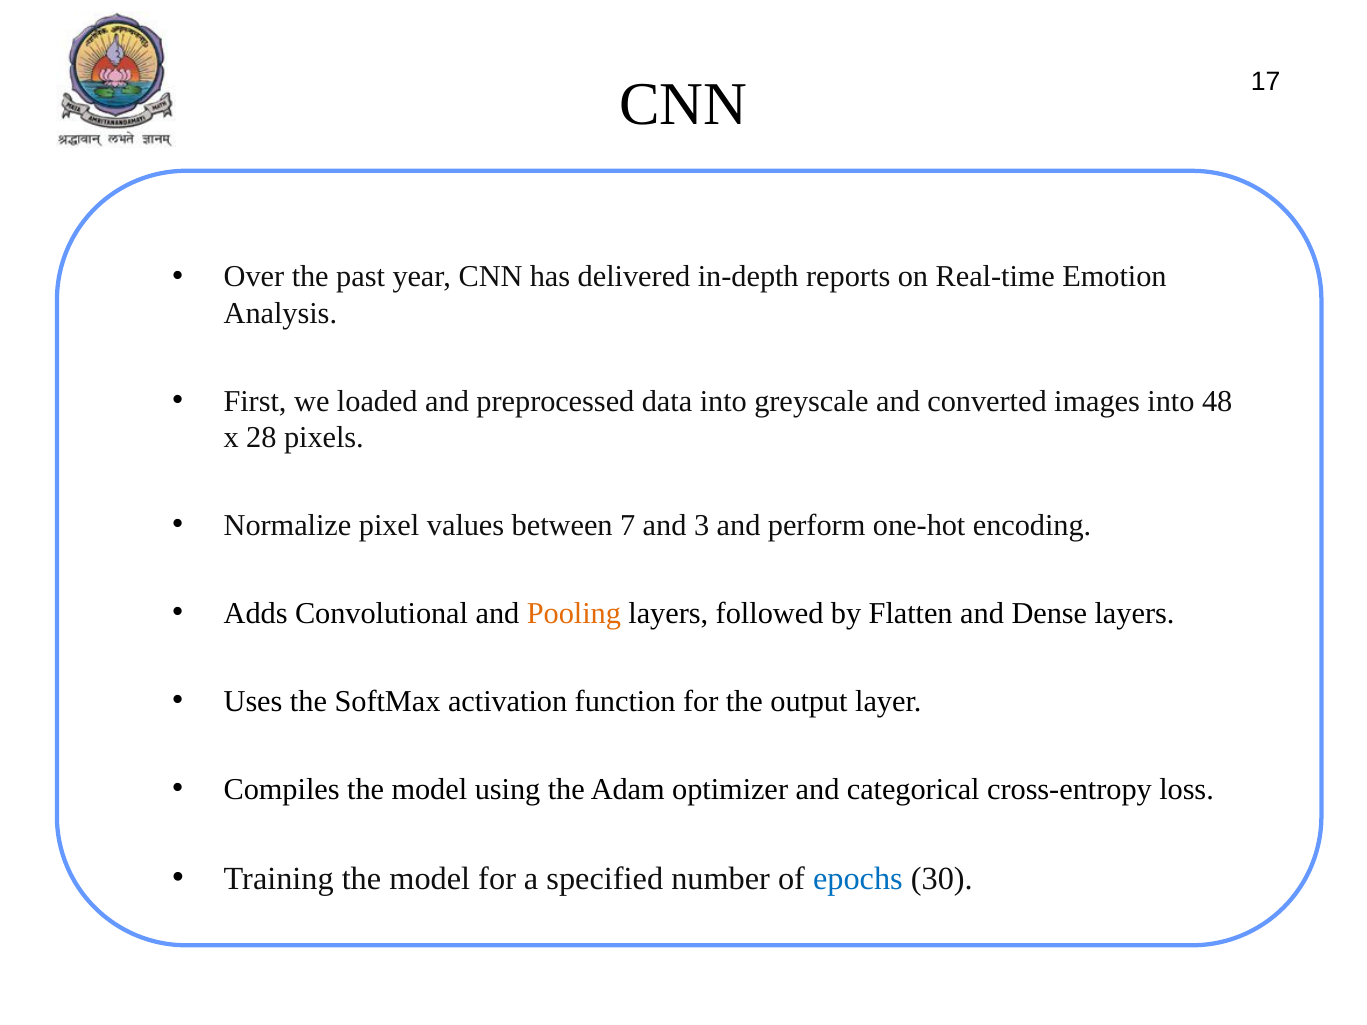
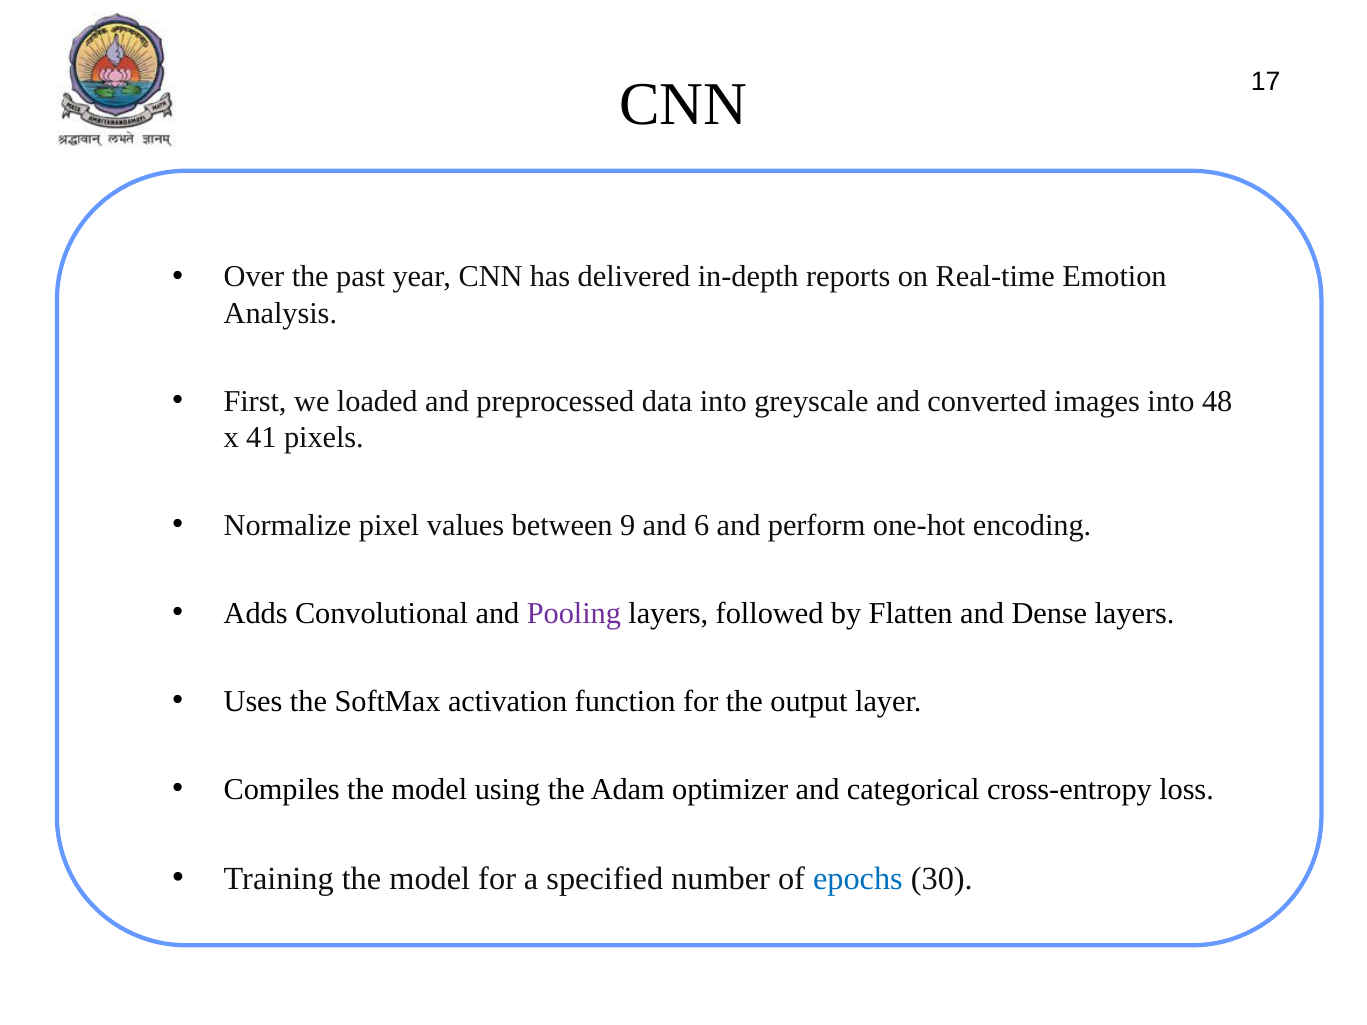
28: 28 -> 41
7: 7 -> 9
3: 3 -> 6
Pooling colour: orange -> purple
